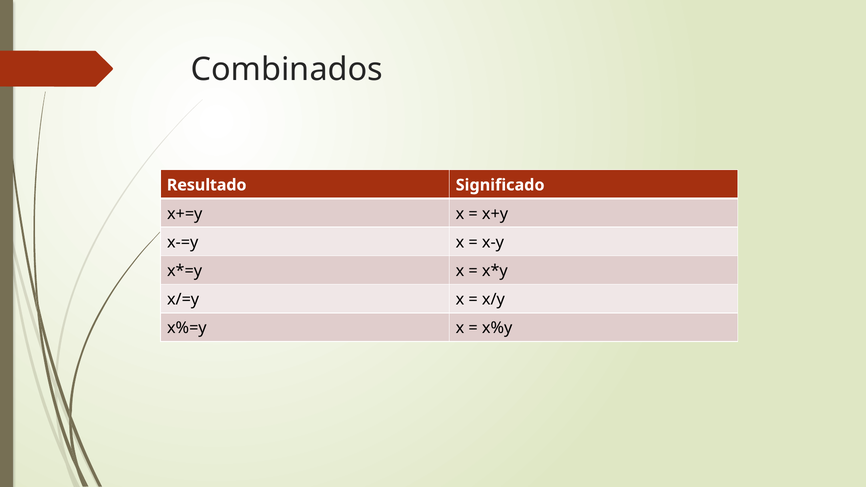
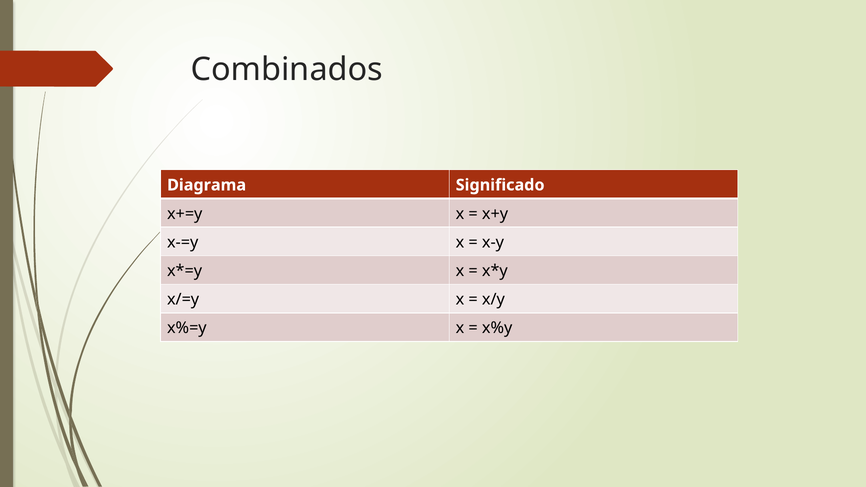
Resultado: Resultado -> Diagrama
